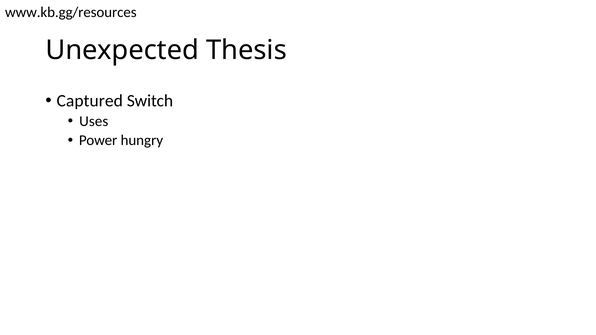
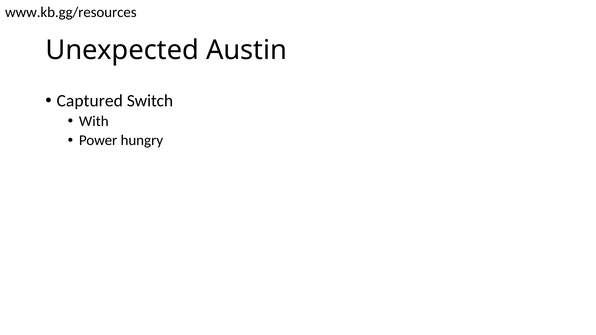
Thesis: Thesis -> Austin
Uses: Uses -> With
